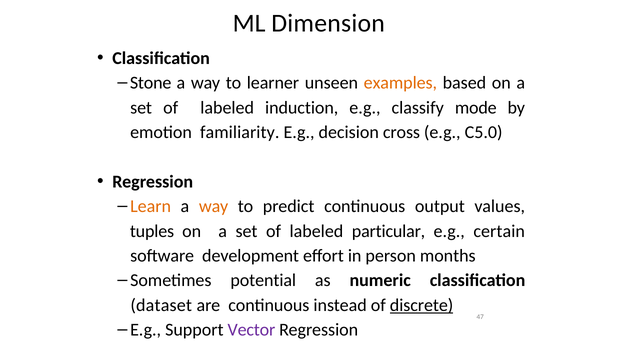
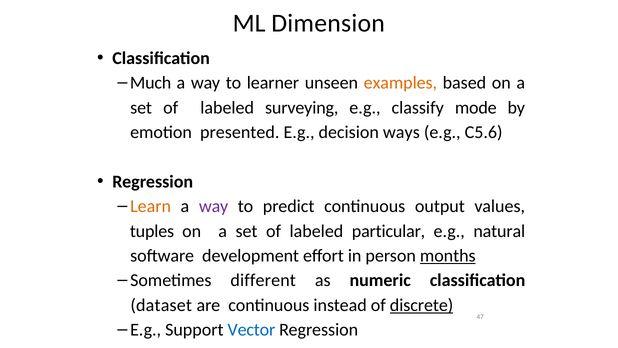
Stone: Stone -> Much
induction: induction -> surveying
familiarity: familiarity -> presented
cross: cross -> ways
C5.0: C5.0 -> C5.6
way at (214, 206) colour: orange -> purple
certain: certain -> natural
months underline: none -> present
potential: potential -> different
Vector colour: purple -> blue
